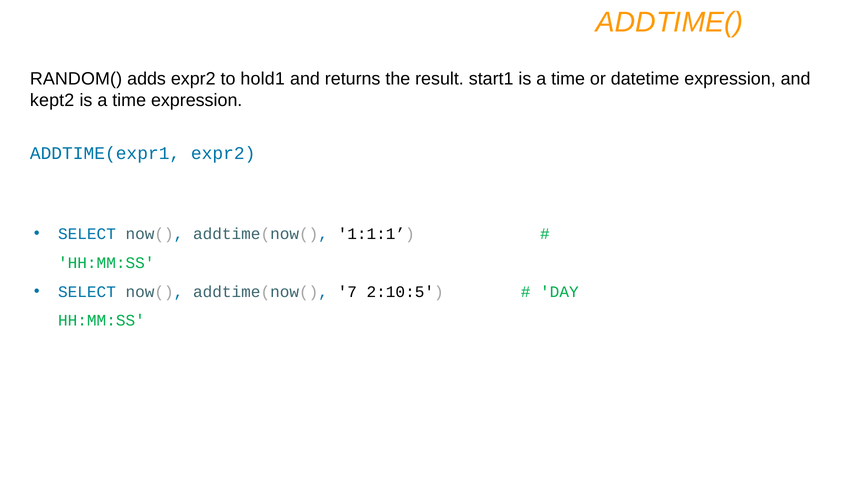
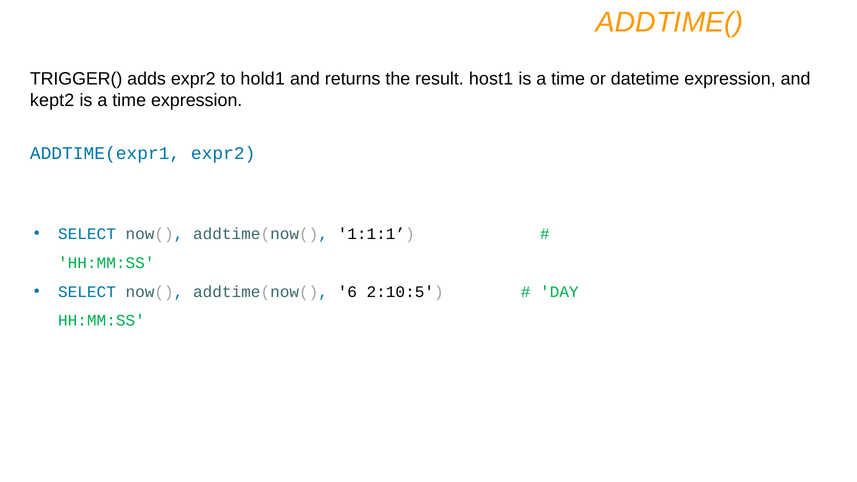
RANDOM(: RANDOM( -> TRIGGER(
start1: start1 -> host1
7: 7 -> 6
